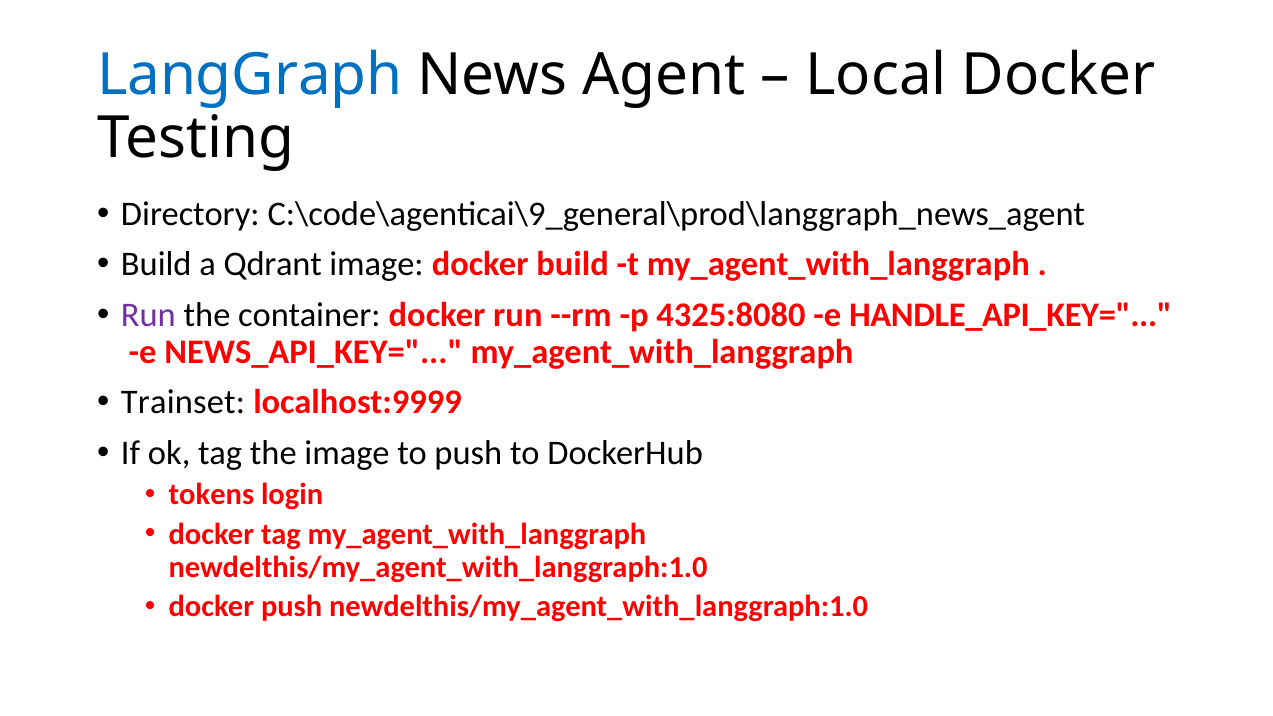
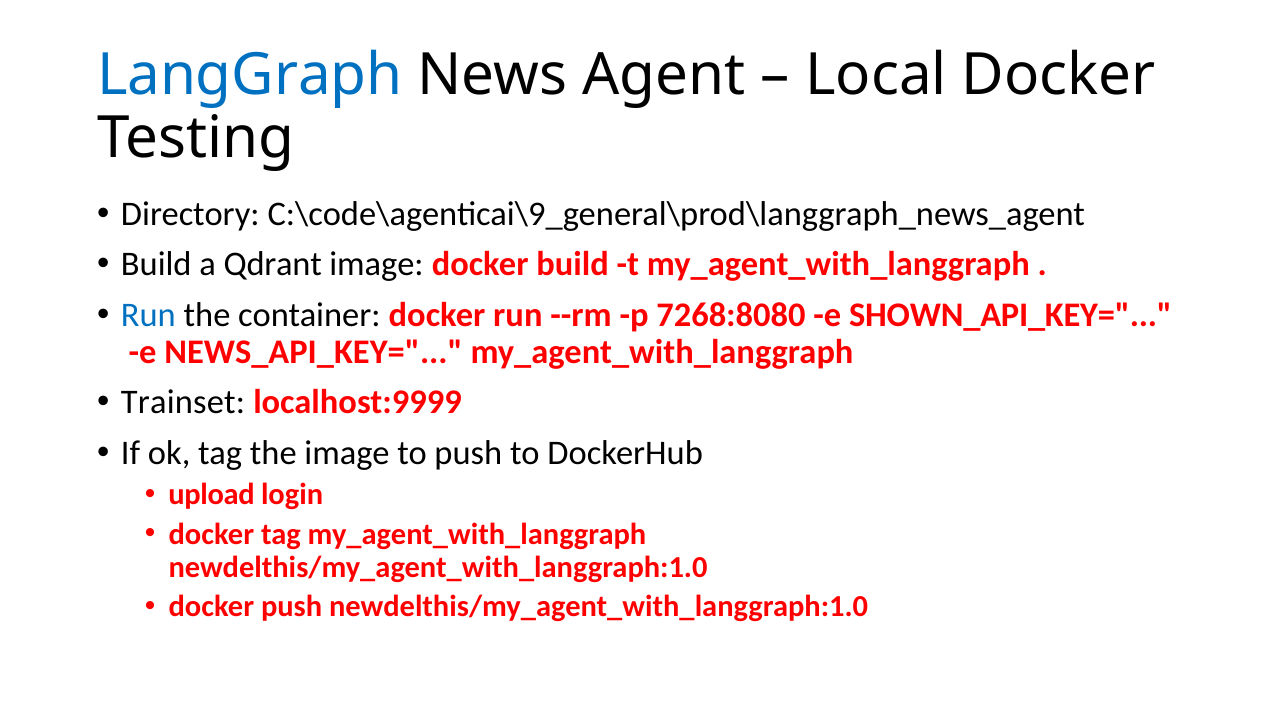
Run at (148, 315) colour: purple -> blue
4325:8080: 4325:8080 -> 7268:8080
HANDLE_API_KEY=: HANDLE_API_KEY= -> SHOWN_API_KEY=
tokens: tokens -> upload
